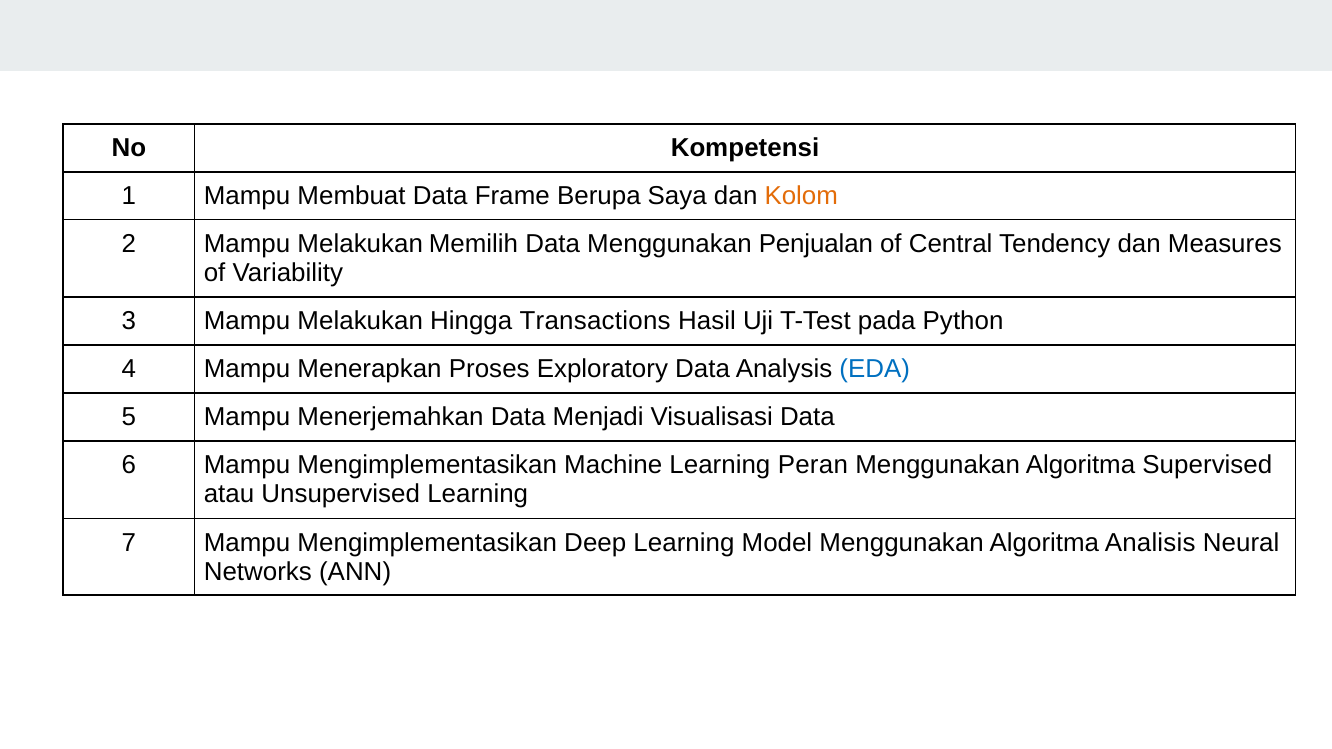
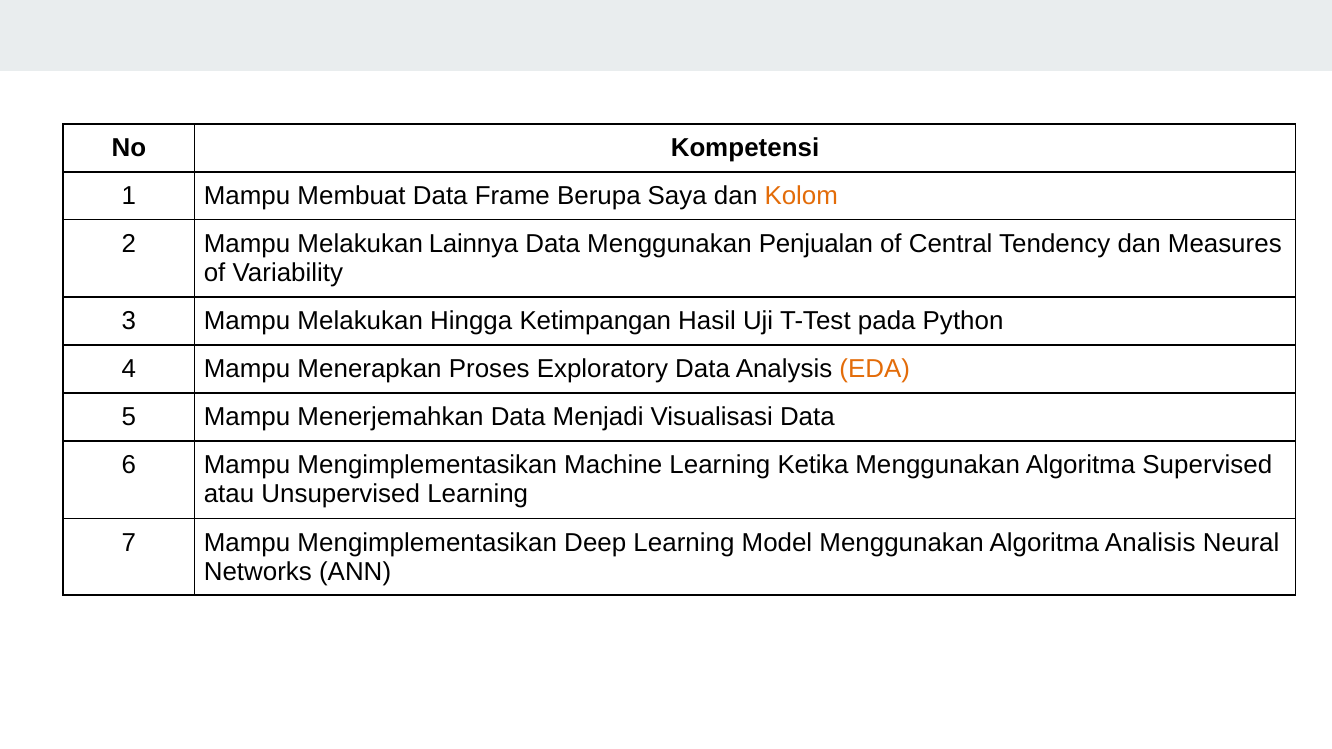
Memilih: Memilih -> Lainnya
Transactions: Transactions -> Ketimpangan
EDA colour: blue -> orange
Peran: Peran -> Ketika
